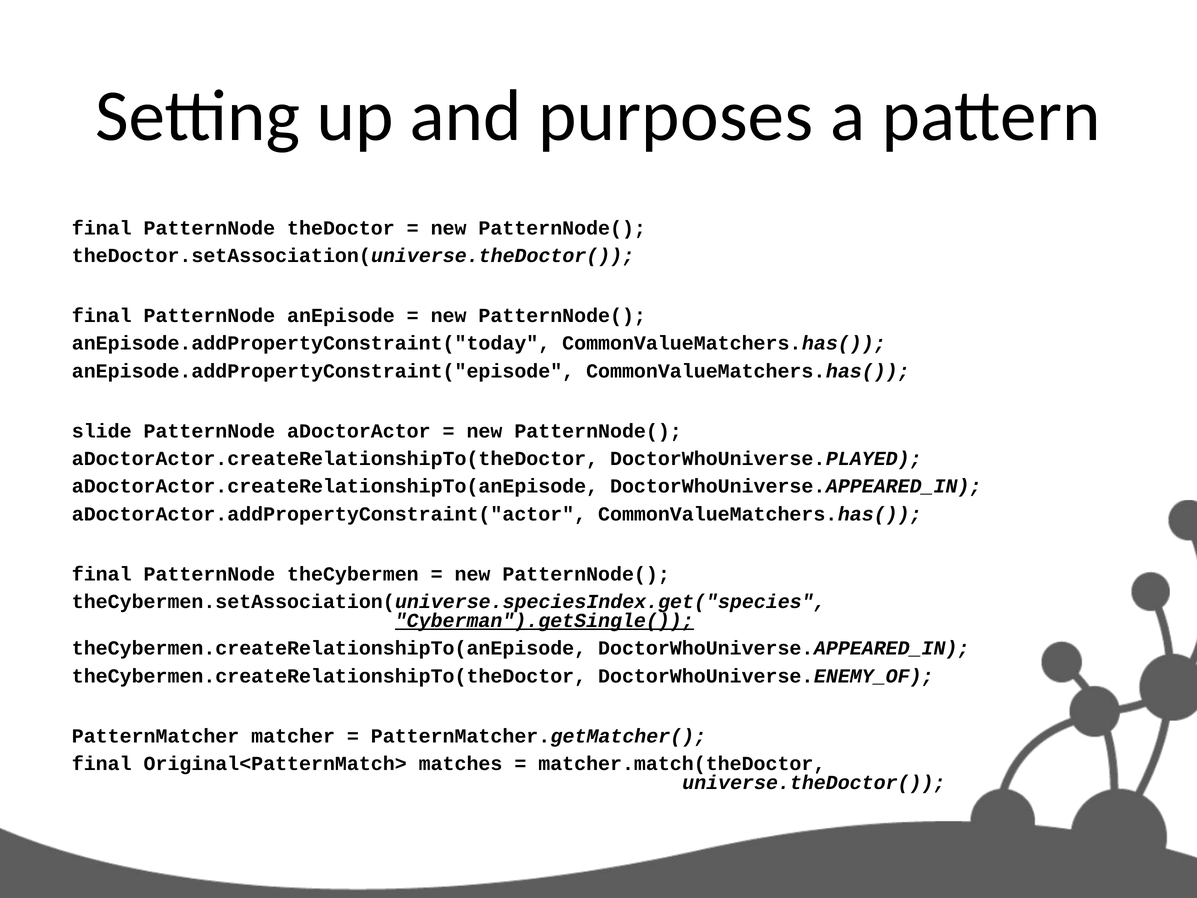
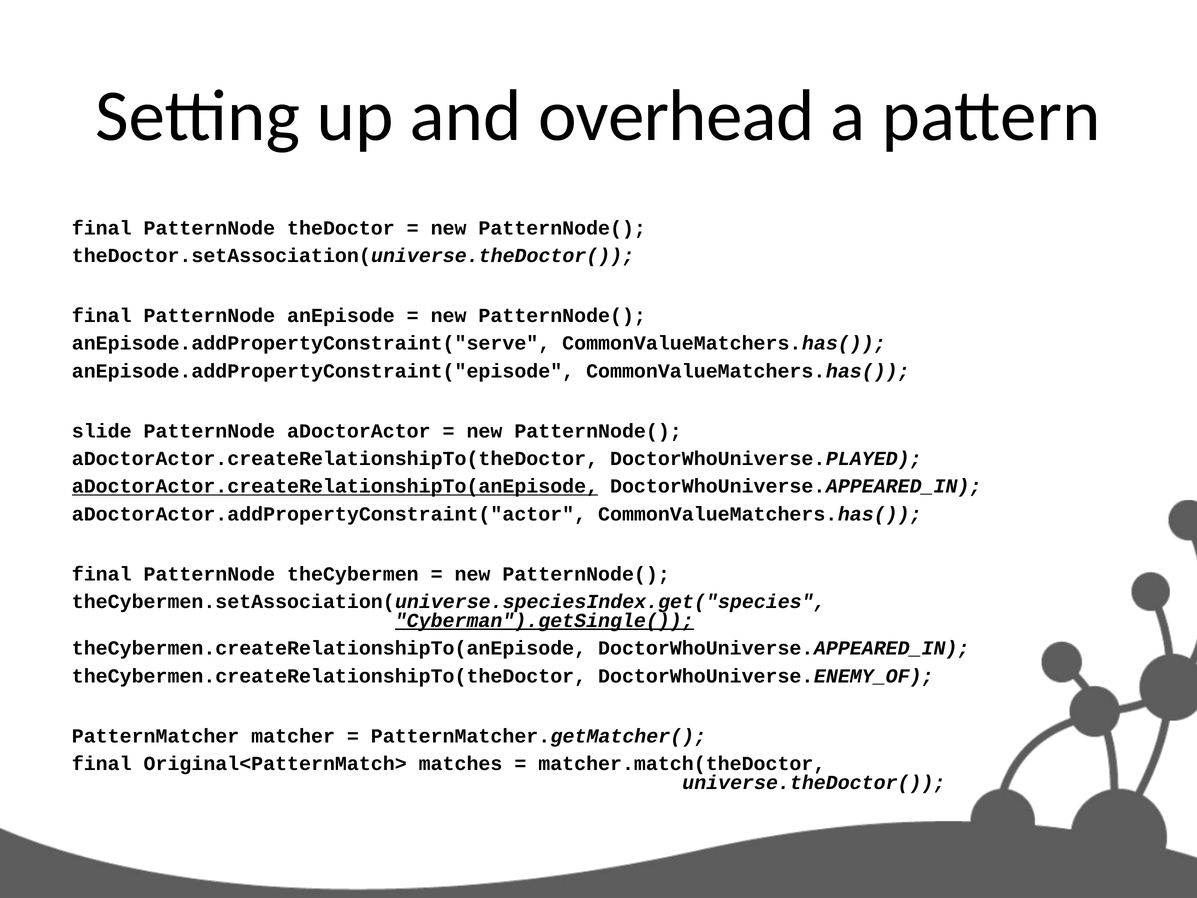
purposes: purposes -> overhead
anEpisode.addPropertyConstraint("today: anEpisode.addPropertyConstraint("today -> anEpisode.addPropertyConstraint("serve
aDoctorActor.createRelationshipTo(anEpisode underline: none -> present
